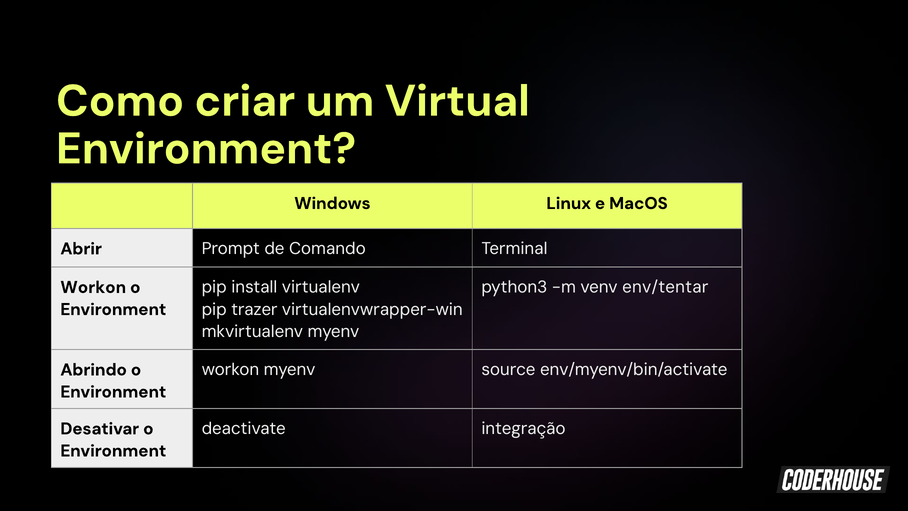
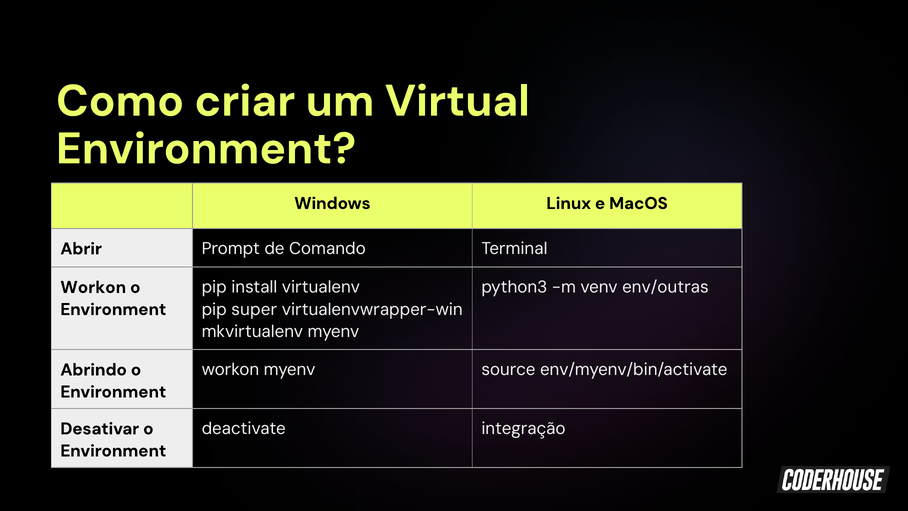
env/tentar: env/tentar -> env/outras
trazer: trazer -> super
